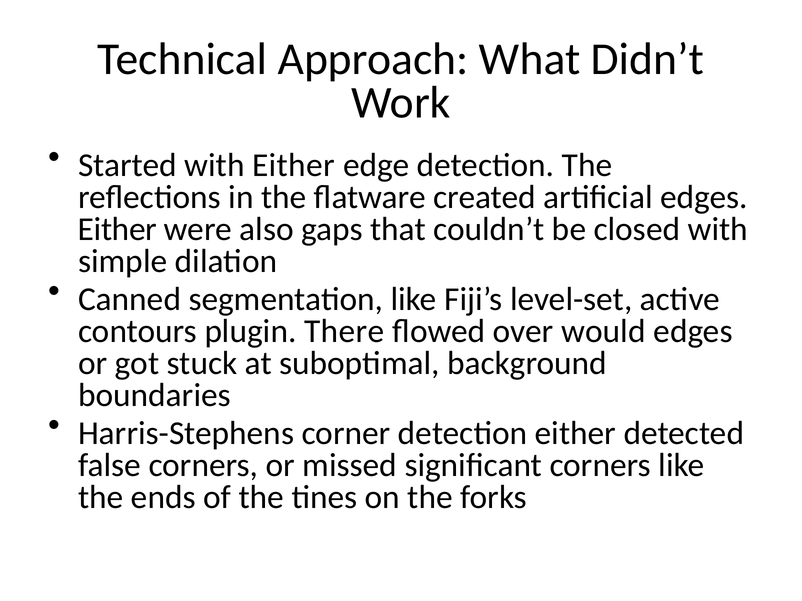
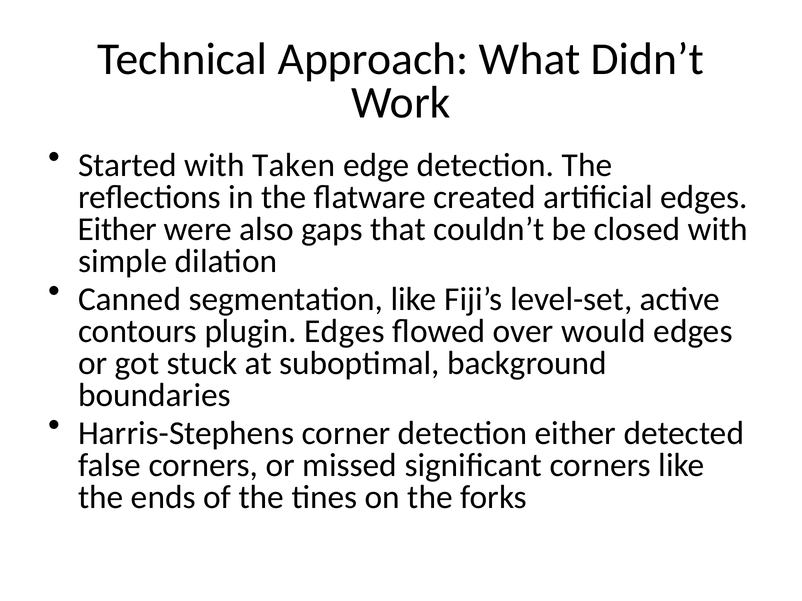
with Either: Either -> Taken
plugin There: There -> Edges
